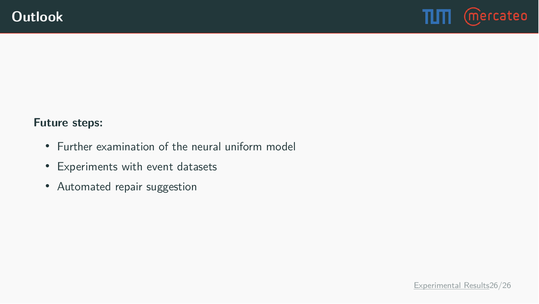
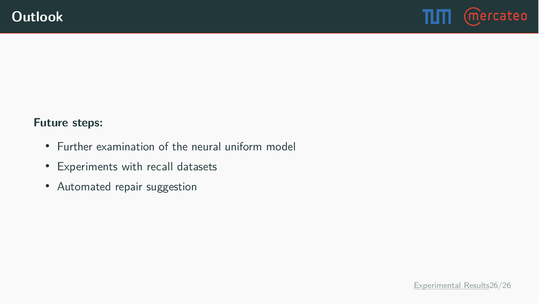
event: event -> recall
